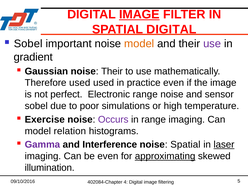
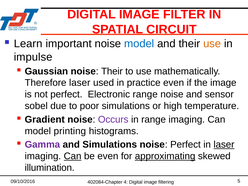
IMAGE at (139, 14) underline: present -> none
SPATIAL DIGITAL: DIGITAL -> CIRCUIT
Sobel at (28, 44): Sobel -> Learn
model at (139, 44) colour: orange -> blue
use at (212, 44) colour: purple -> orange
gradient: gradient -> impulse
Therefore used: used -> laser
Exercise: Exercise -> Gradient
relation: relation -> printing
and Interference: Interference -> Simulations
noise Spatial: Spatial -> Perfect
Can at (73, 156) underline: none -> present
